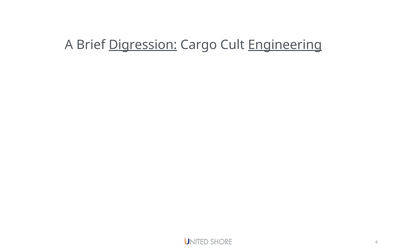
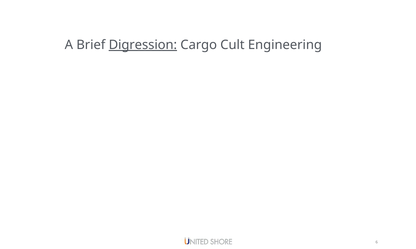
Engineering underline: present -> none
